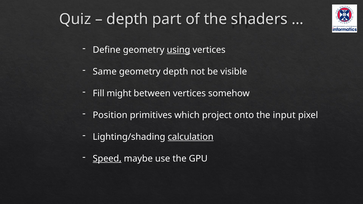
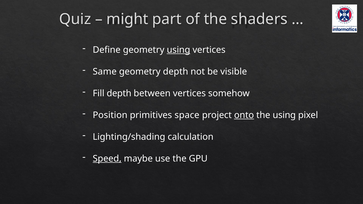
depth at (127, 19): depth -> might
Fill might: might -> depth
which: which -> space
onto underline: none -> present
the input: input -> using
calculation underline: present -> none
